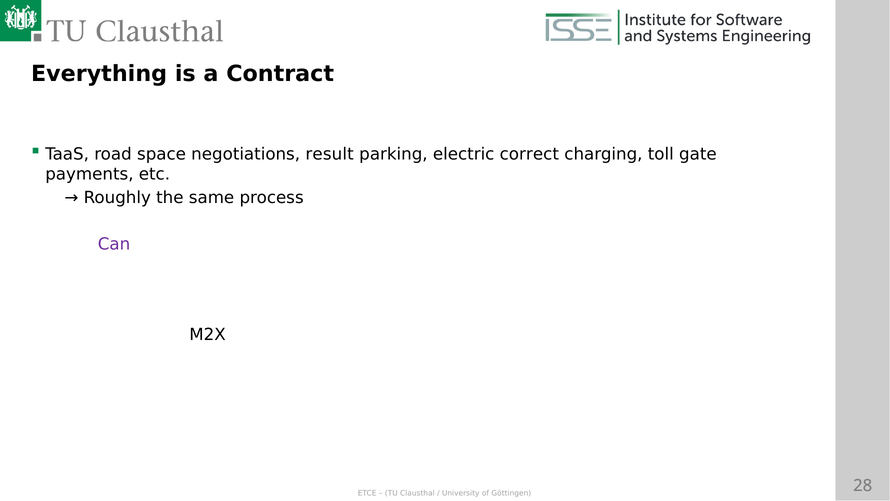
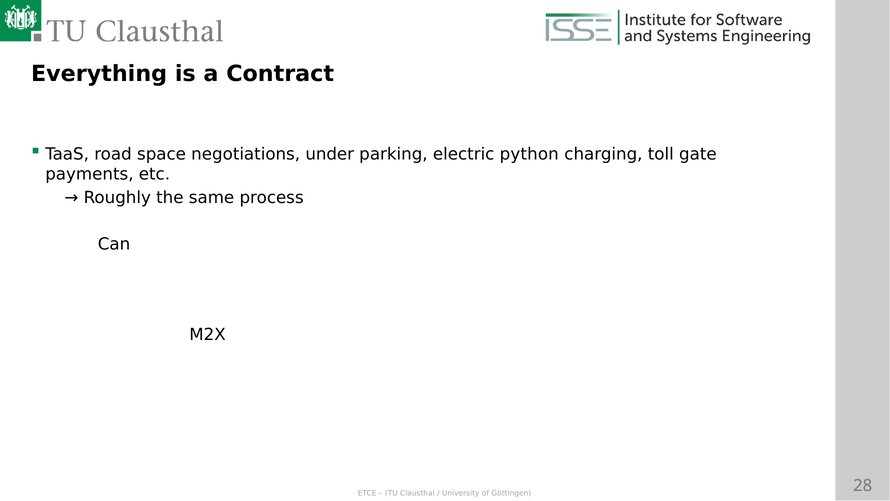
result: result -> under
correct: correct -> python
Can at (114, 244) colour: purple -> black
